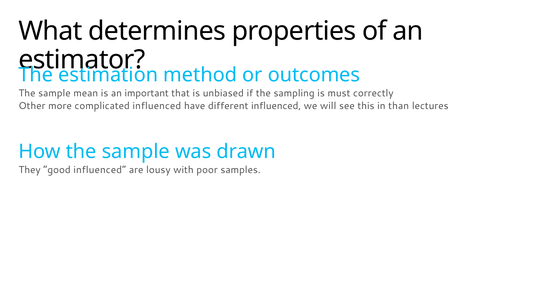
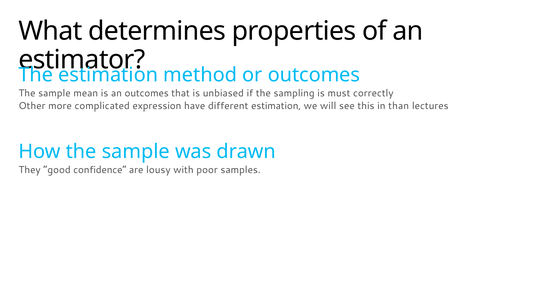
an important: important -> outcomes
complicated influenced: influenced -> expression
different influenced: influenced -> estimation
good influenced: influenced -> confidence
